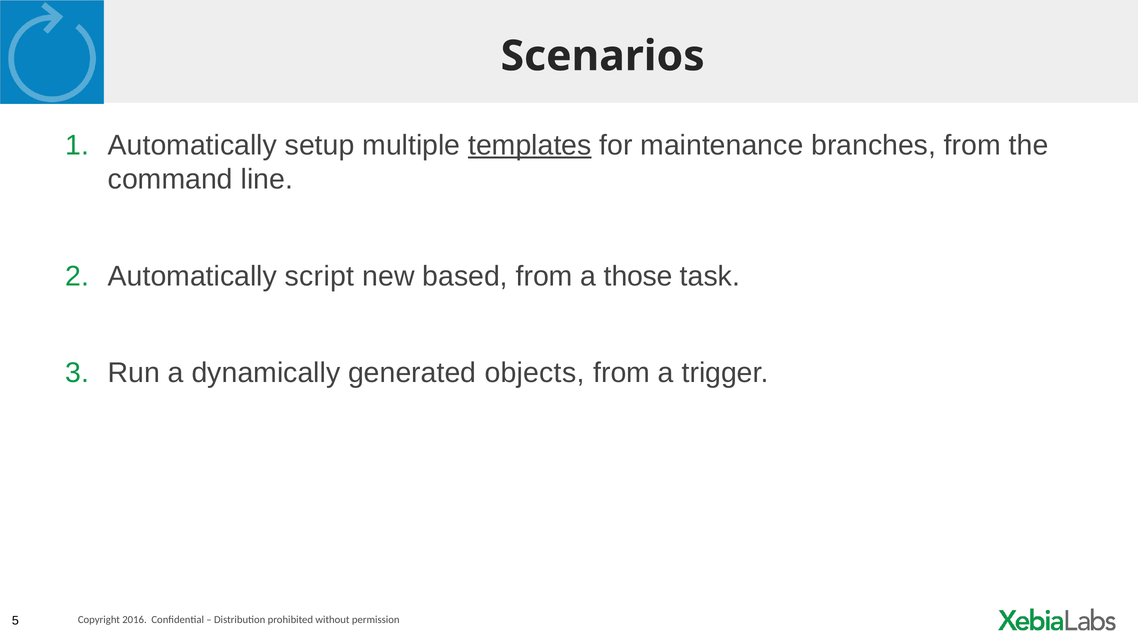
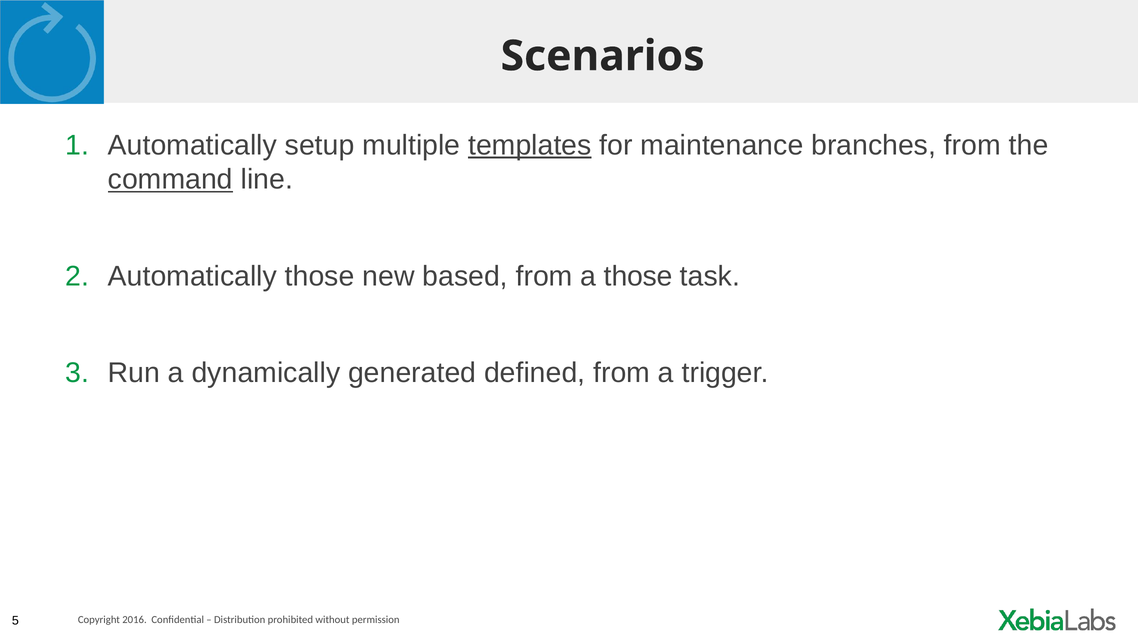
command underline: none -> present
Automatically script: script -> those
objects: objects -> defined
